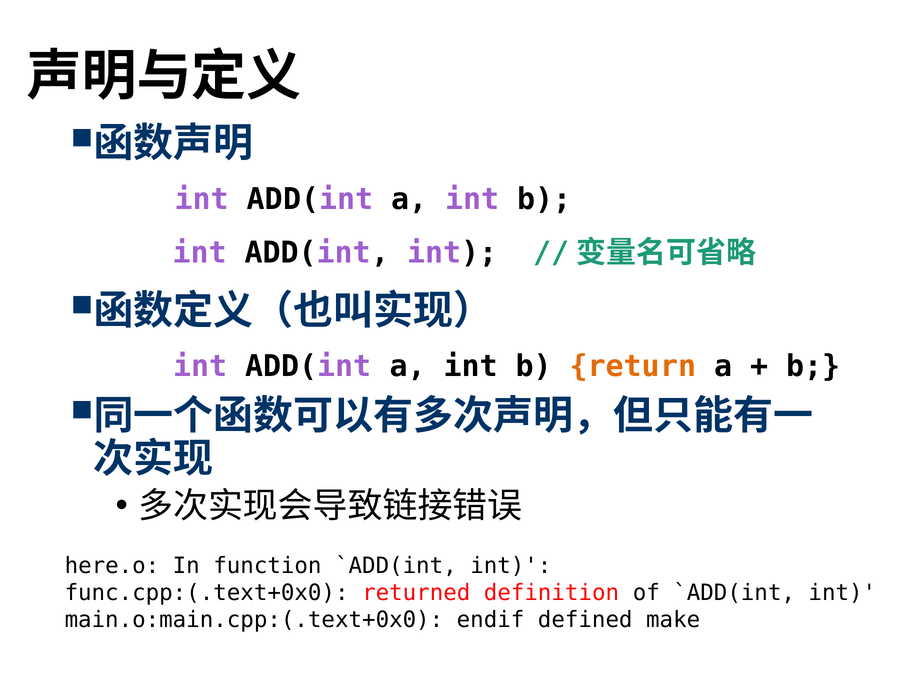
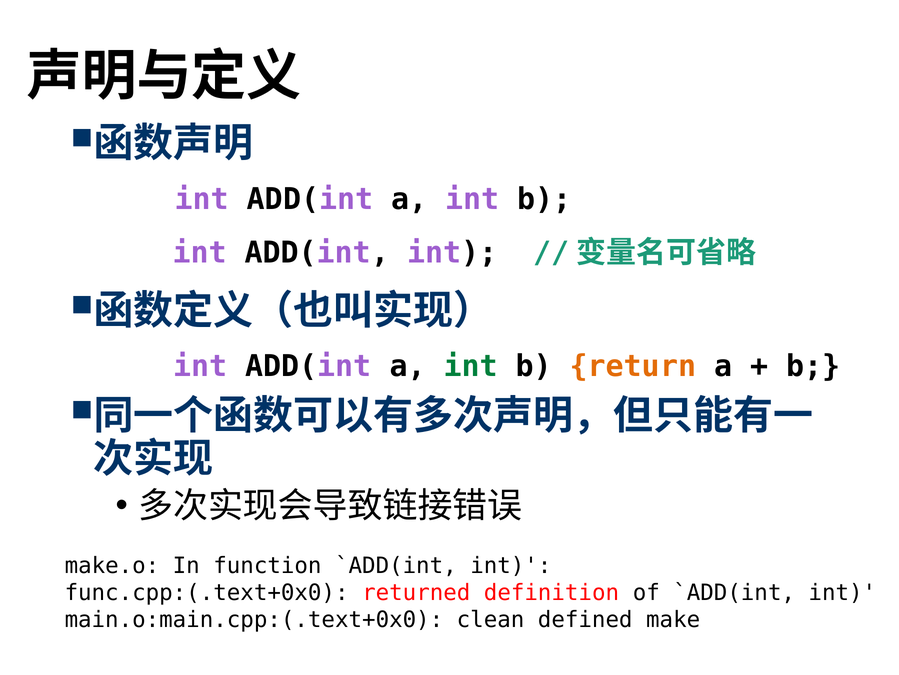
int at (471, 366) colour: black -> green
here.o: here.o -> make.o
endif: endif -> clean
